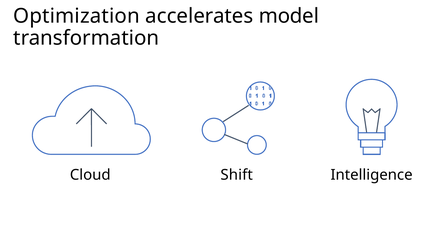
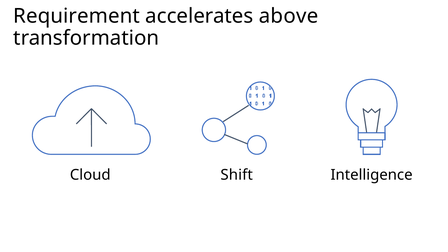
Optimization: Optimization -> Requirement
model: model -> above
